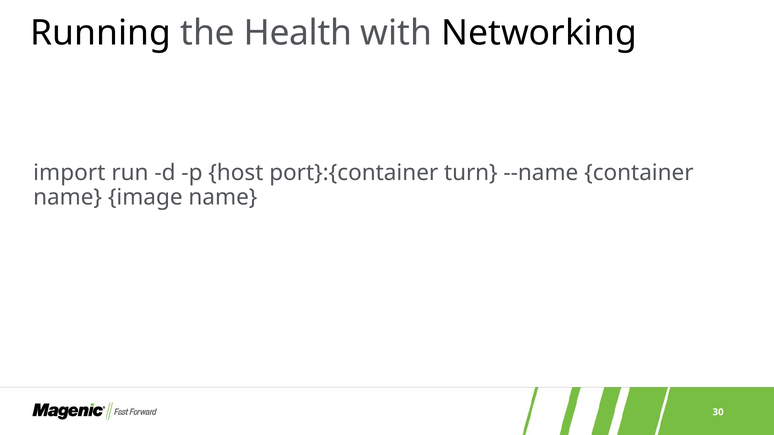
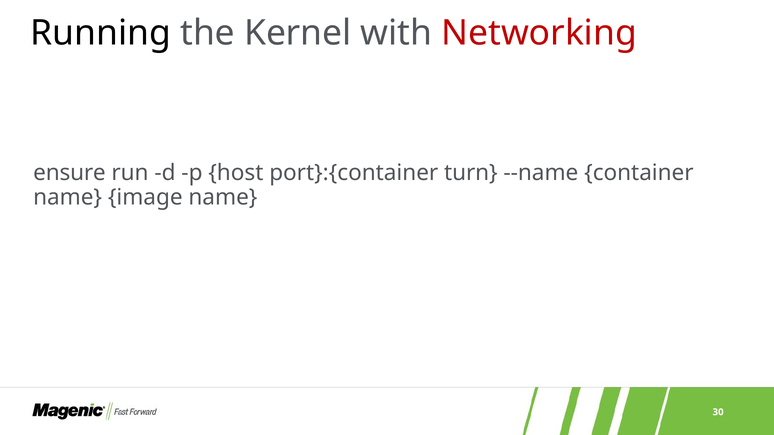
Health: Health -> Kernel
Networking colour: black -> red
import: import -> ensure
